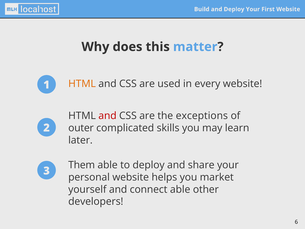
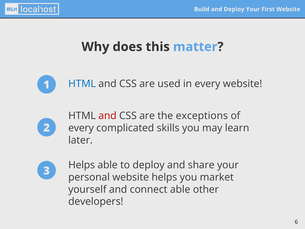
HTML at (82, 84) colour: orange -> blue
outer at (81, 128): outer -> every
Them at (82, 165): Them -> Helps
